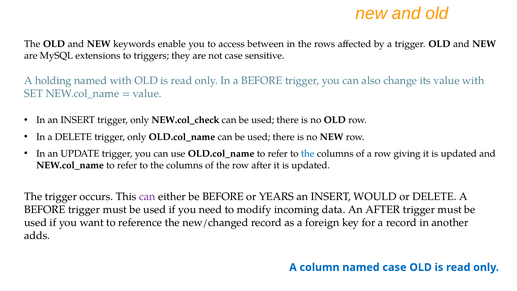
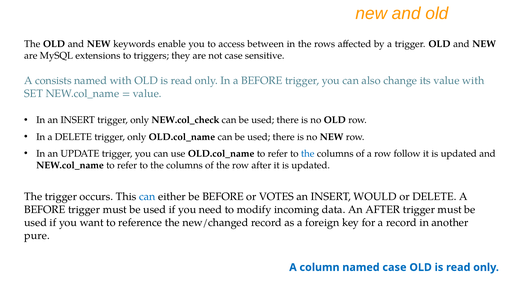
holding: holding -> consists
giving: giving -> follow
can at (147, 197) colour: purple -> blue
YEARS: YEARS -> VOTES
adds: adds -> pure
